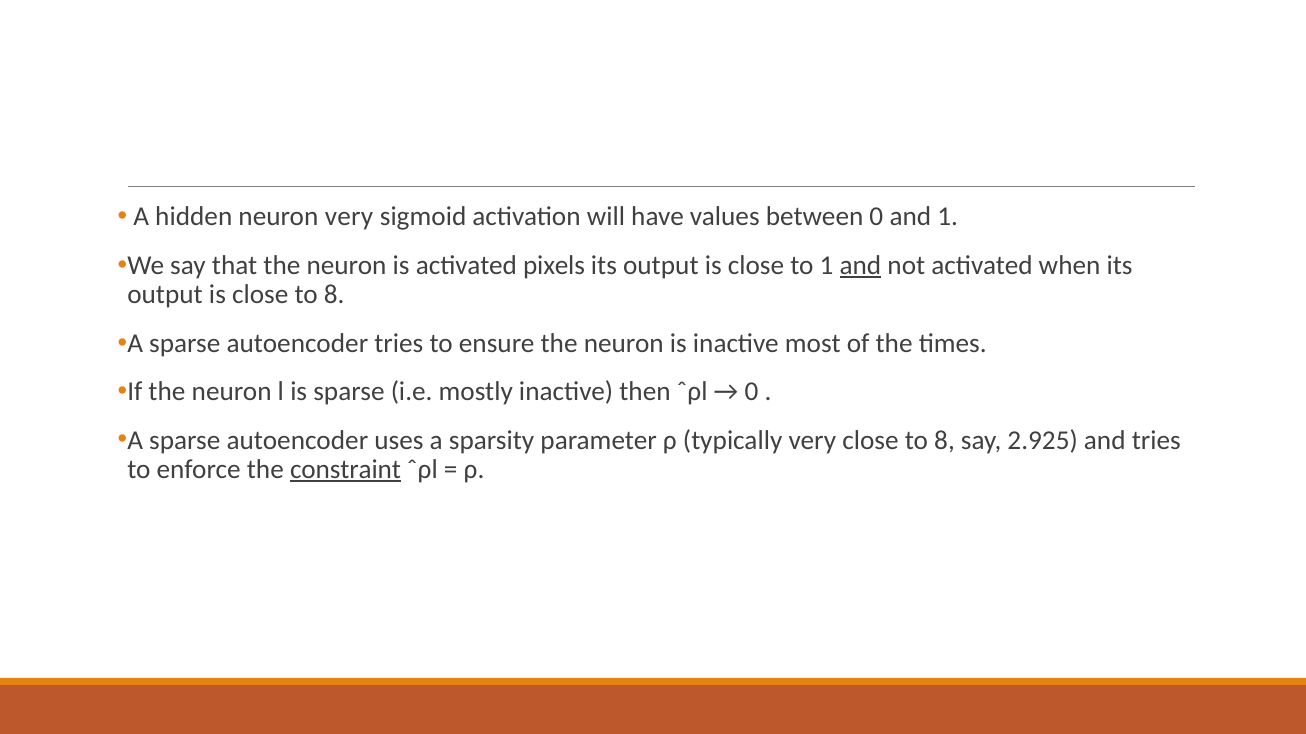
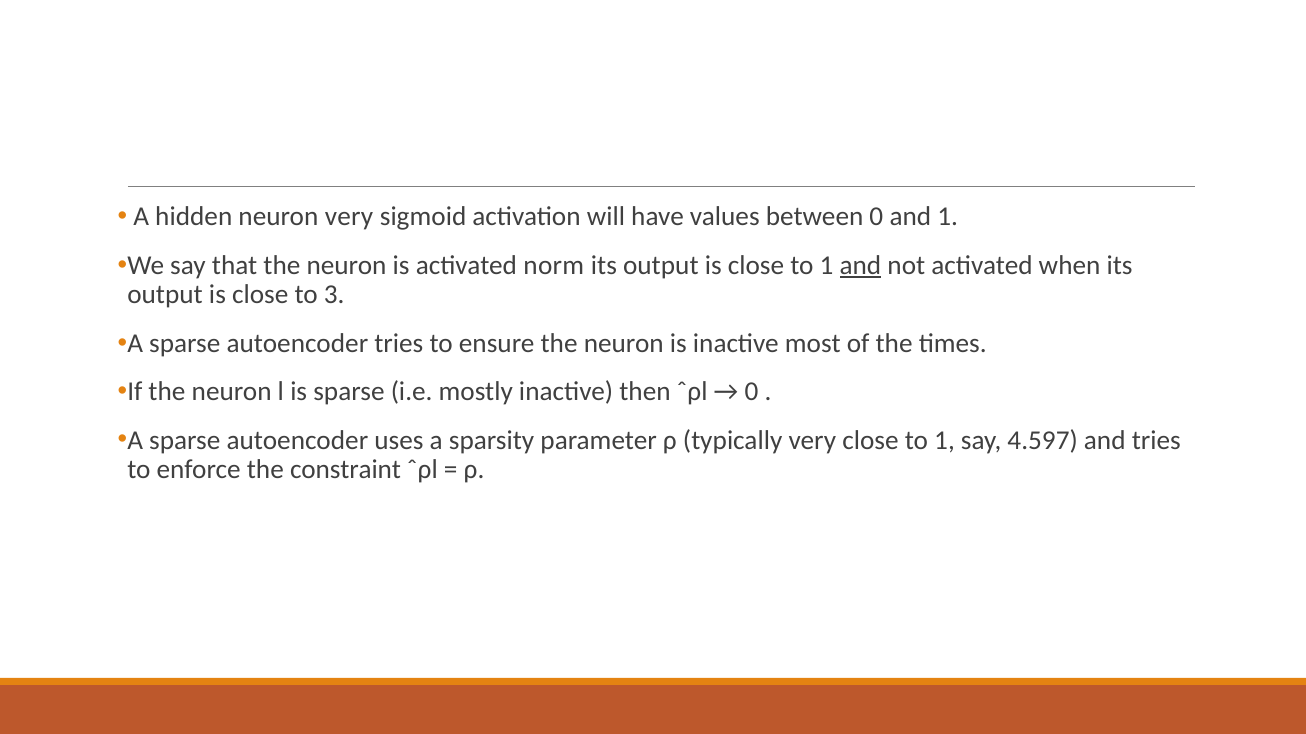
pixels: pixels -> norm
is close to 8: 8 -> 3
very close to 8: 8 -> 1
2.925: 2.925 -> 4.597
constraint underline: present -> none
